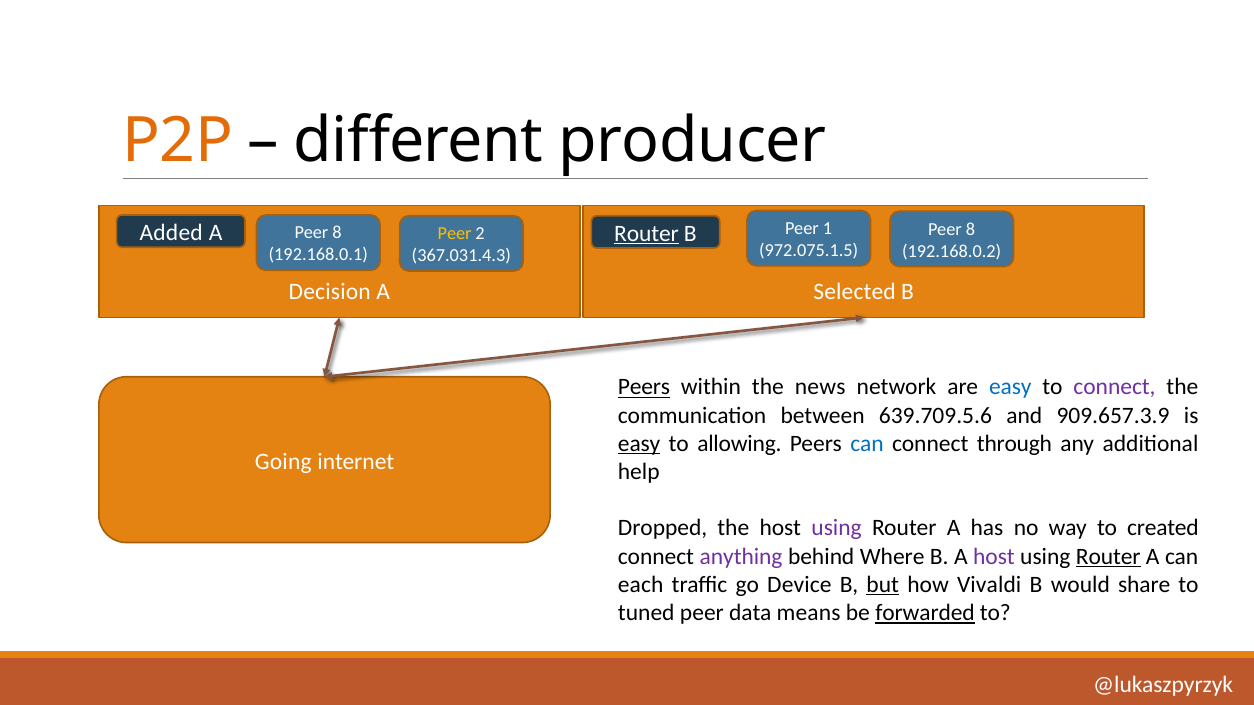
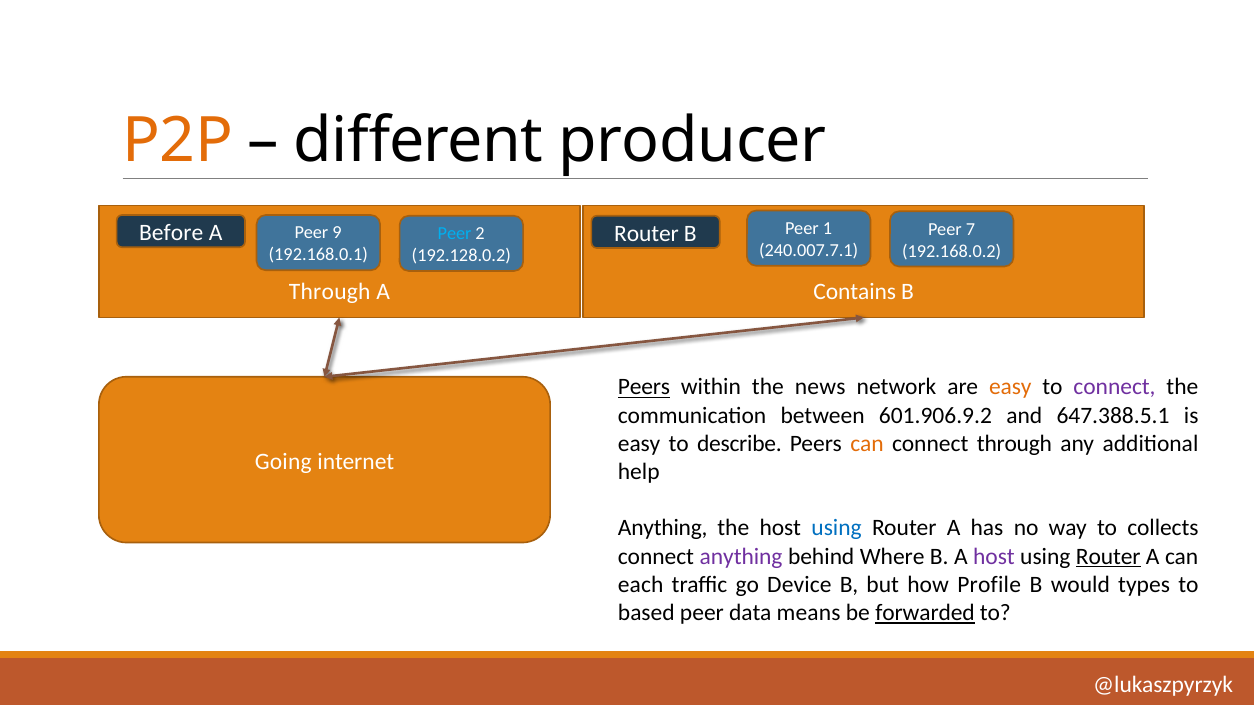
8 at (970, 229): 8 -> 7
Added: Added -> Before
Router at (647, 234) underline: present -> none
8 at (337, 233): 8 -> 9
Peer at (455, 234) colour: yellow -> light blue
972.075.1.5: 972.075.1.5 -> 240.007.7.1
367.031.4.3: 367.031.4.3 -> 192.128.0.2
Decision at (330, 291): Decision -> Through
Selected: Selected -> Contains
easy at (1010, 387) colour: blue -> orange
639.709.5.6: 639.709.5.6 -> 601.906.9.2
909.657.3.9: 909.657.3.9 -> 647.388.5.1
easy at (639, 444) underline: present -> none
allowing: allowing -> describe
can at (867, 444) colour: blue -> orange
Dropped at (663, 528): Dropped -> Anything
using at (837, 528) colour: purple -> blue
created: created -> collects
but underline: present -> none
Vivaldi: Vivaldi -> Profile
share: share -> types
tuned: tuned -> based
